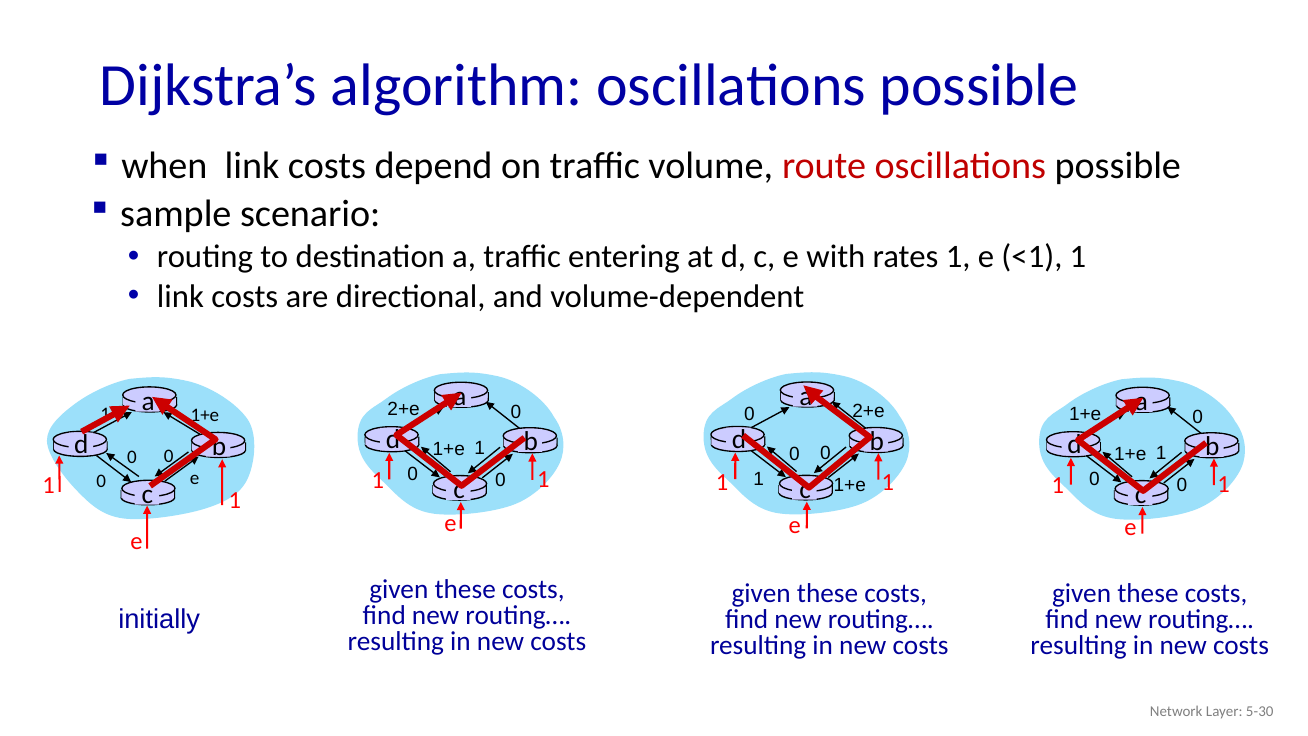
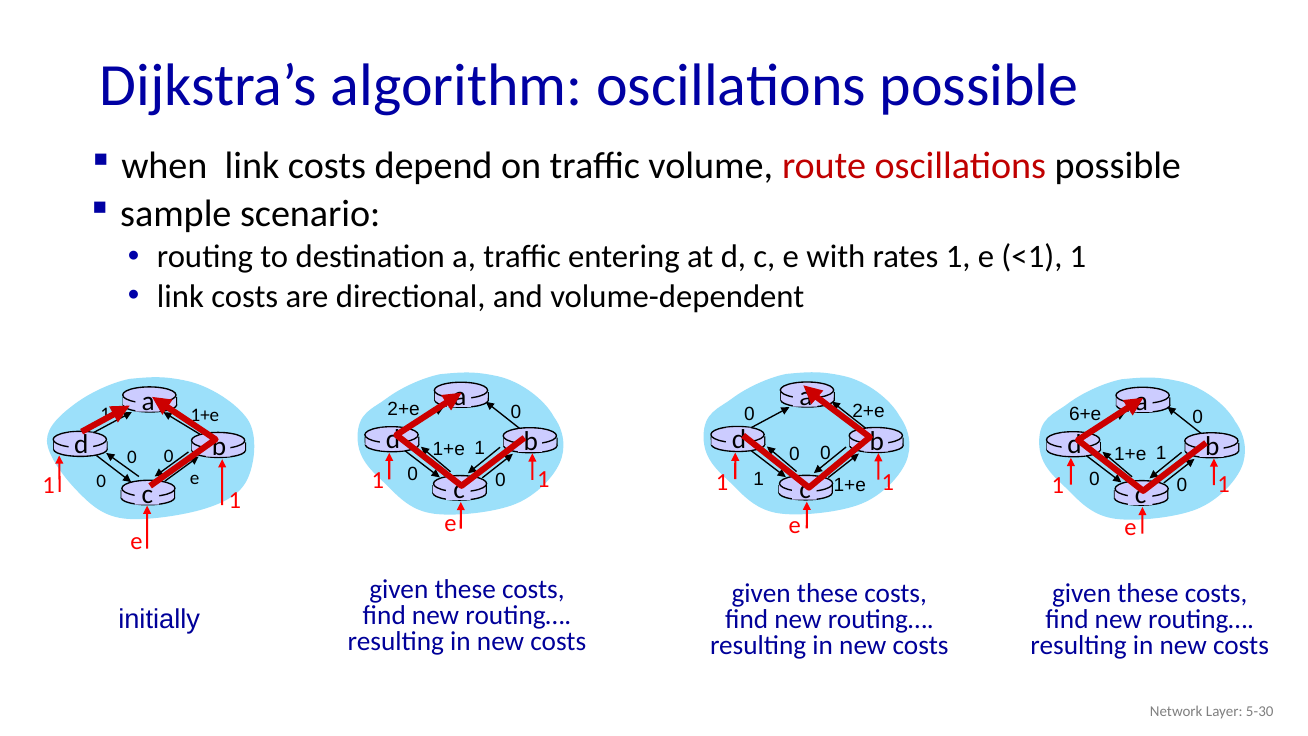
1+e at (1085, 414): 1+e -> 6+e
